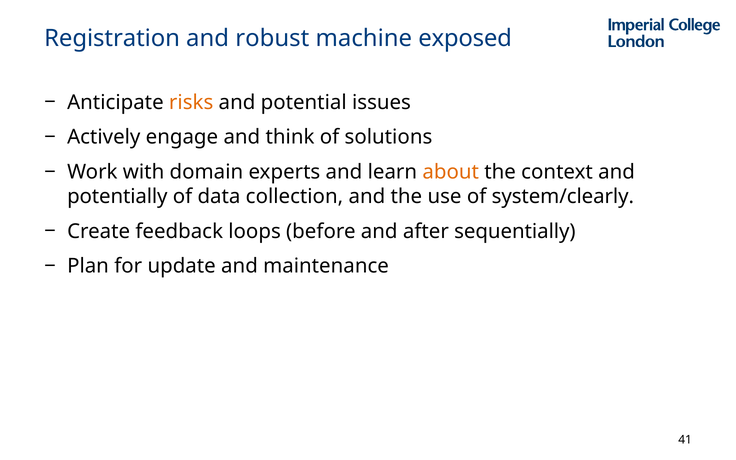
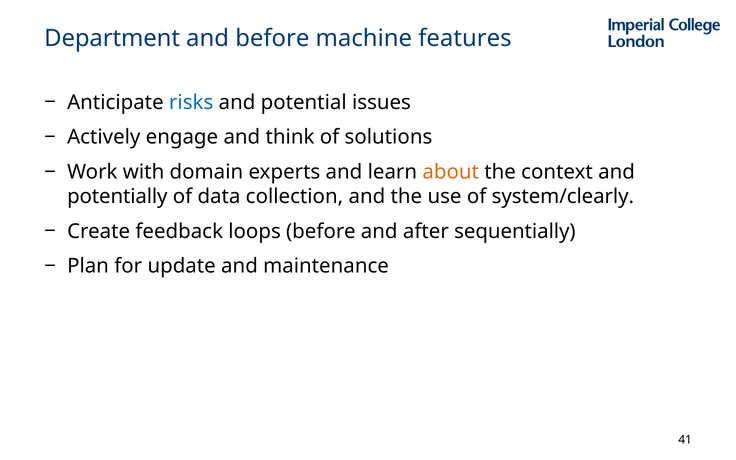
Registration: Registration -> Department
and robust: robust -> before
exposed: exposed -> features
risks colour: orange -> blue
